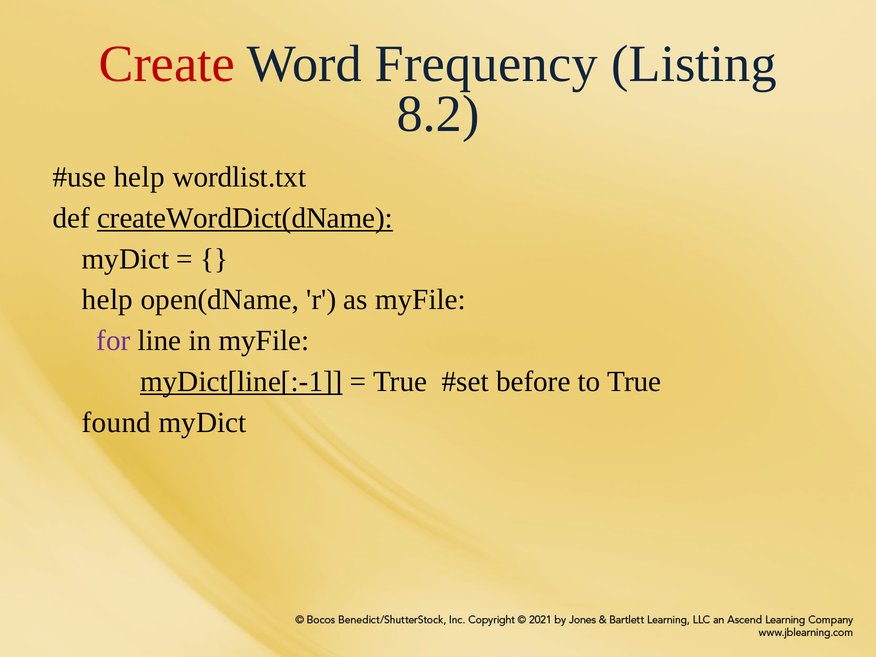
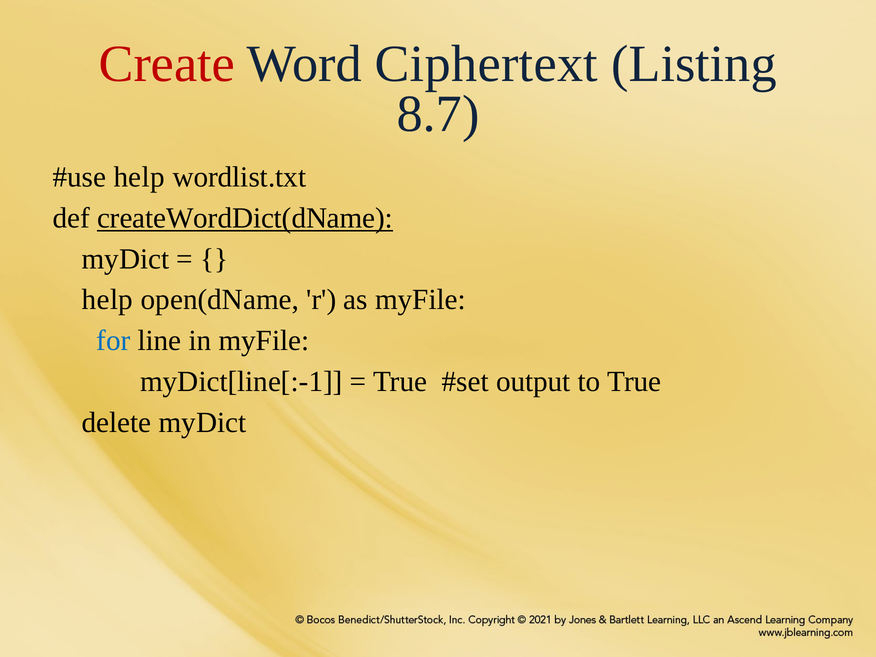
Frequency: Frequency -> Ciphertext
8.2: 8.2 -> 8.7
for colour: purple -> blue
myDict[line[:-1 underline: present -> none
before: before -> output
found: found -> delete
